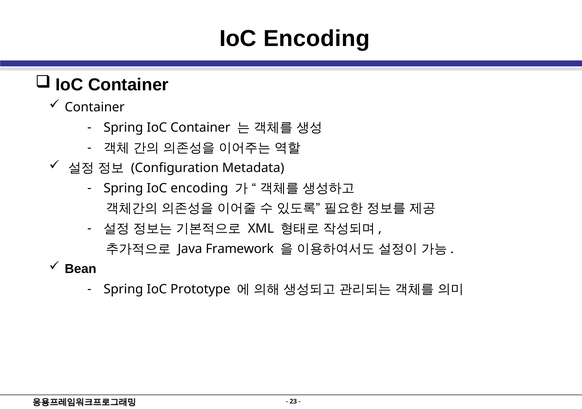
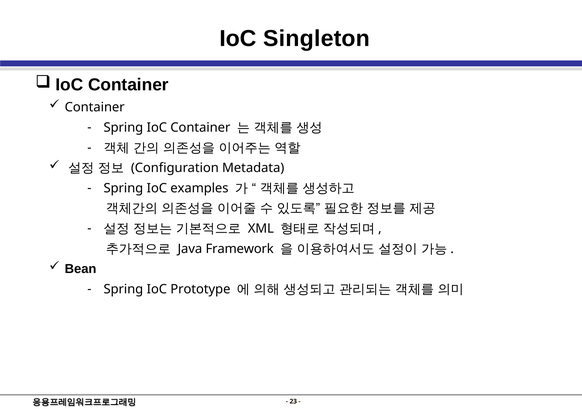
Encoding at (317, 39): Encoding -> Singleton
Spring IoC encoding: encoding -> examples
